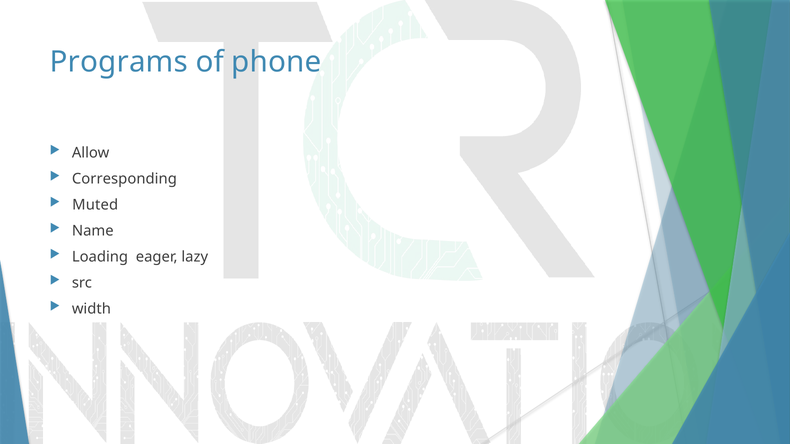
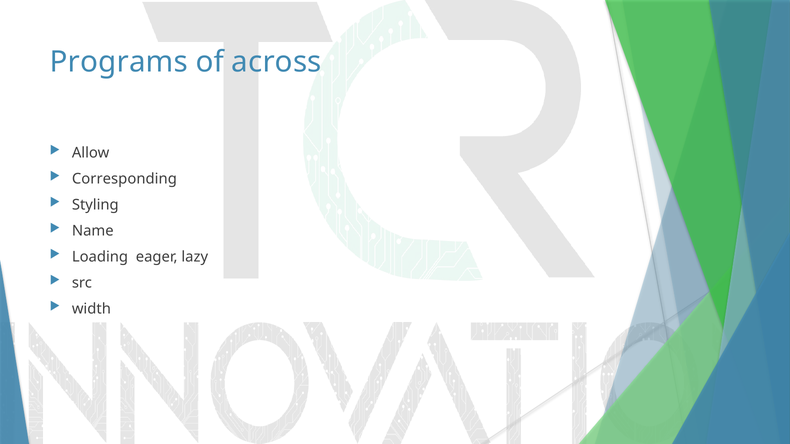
phone: phone -> across
Muted: Muted -> Styling
